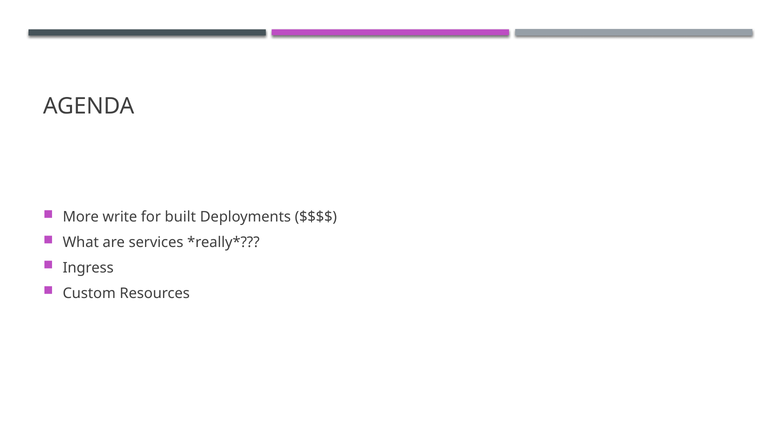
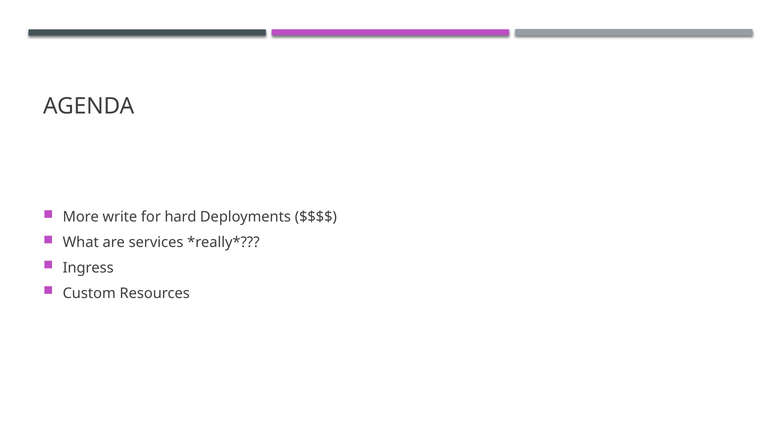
built: built -> hard
